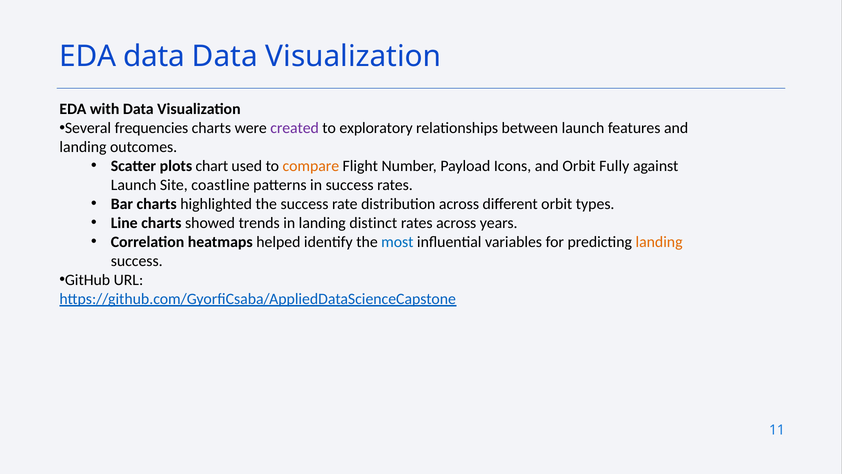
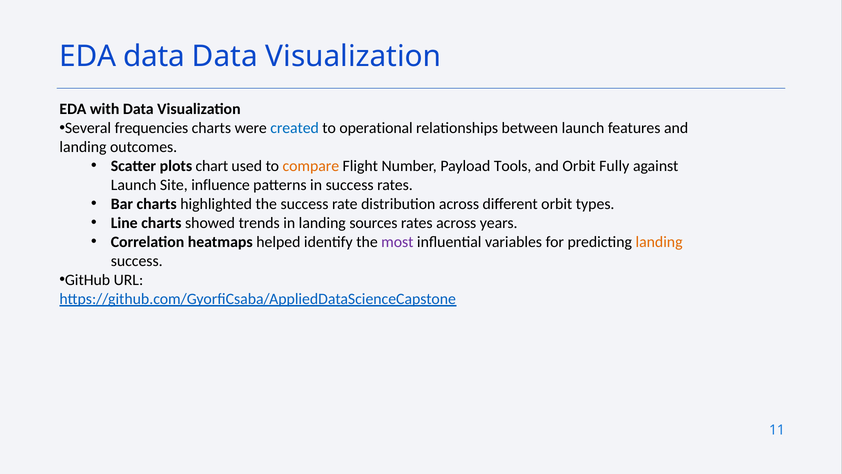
created colour: purple -> blue
exploratory: exploratory -> operational
Icons: Icons -> Tools
coastline: coastline -> influence
distinct: distinct -> sources
most colour: blue -> purple
